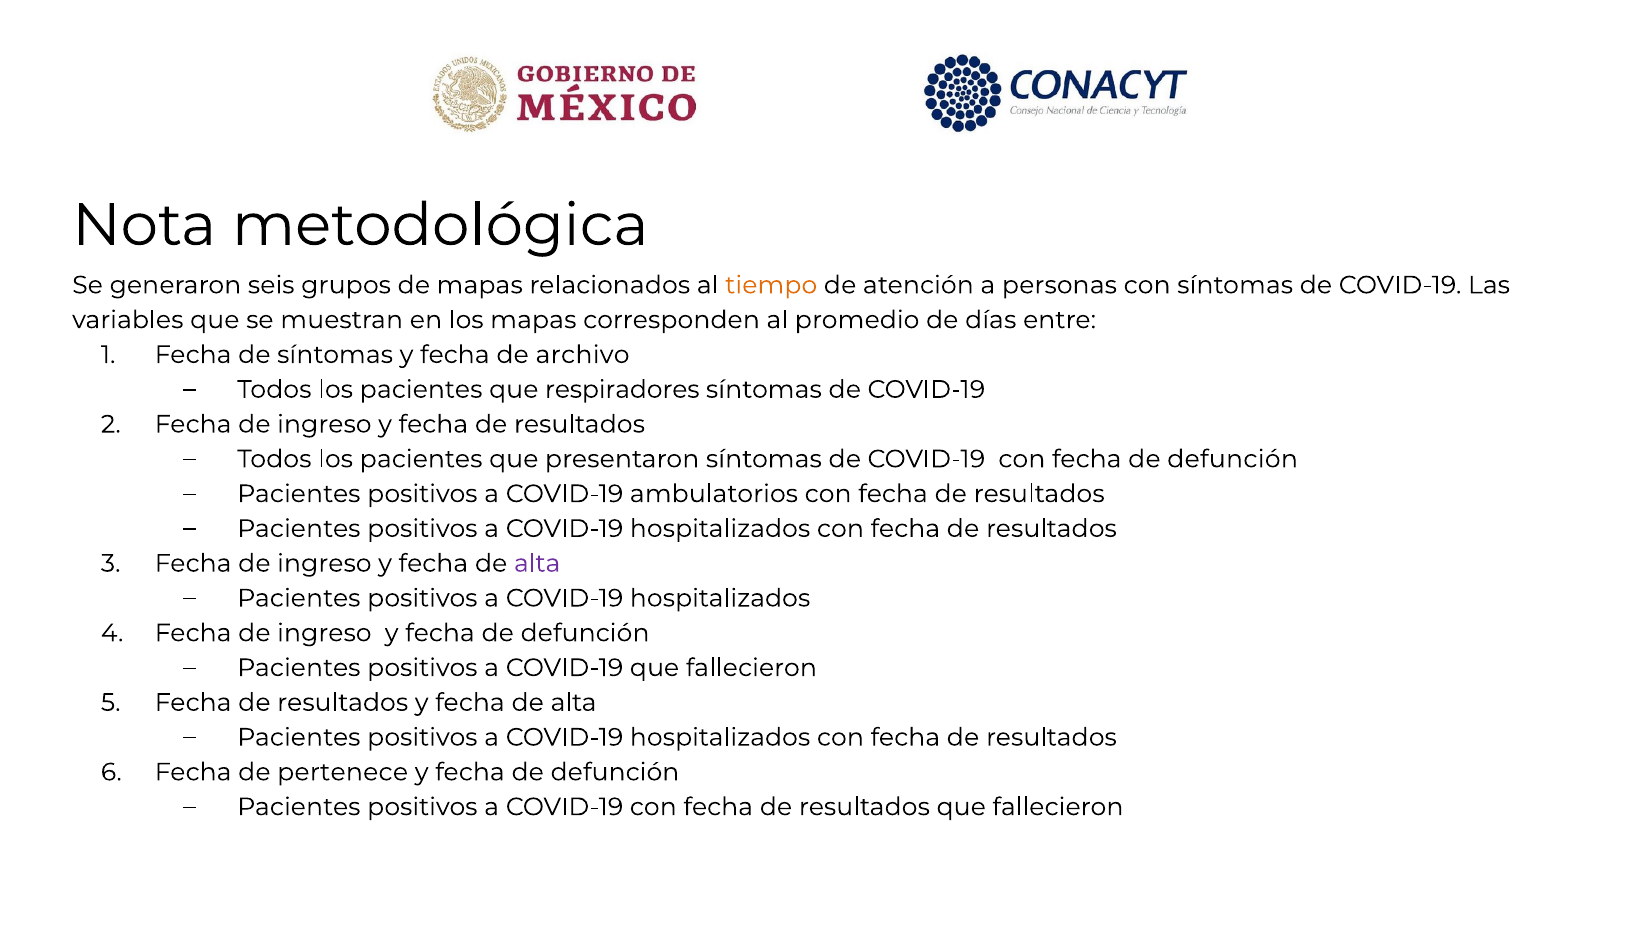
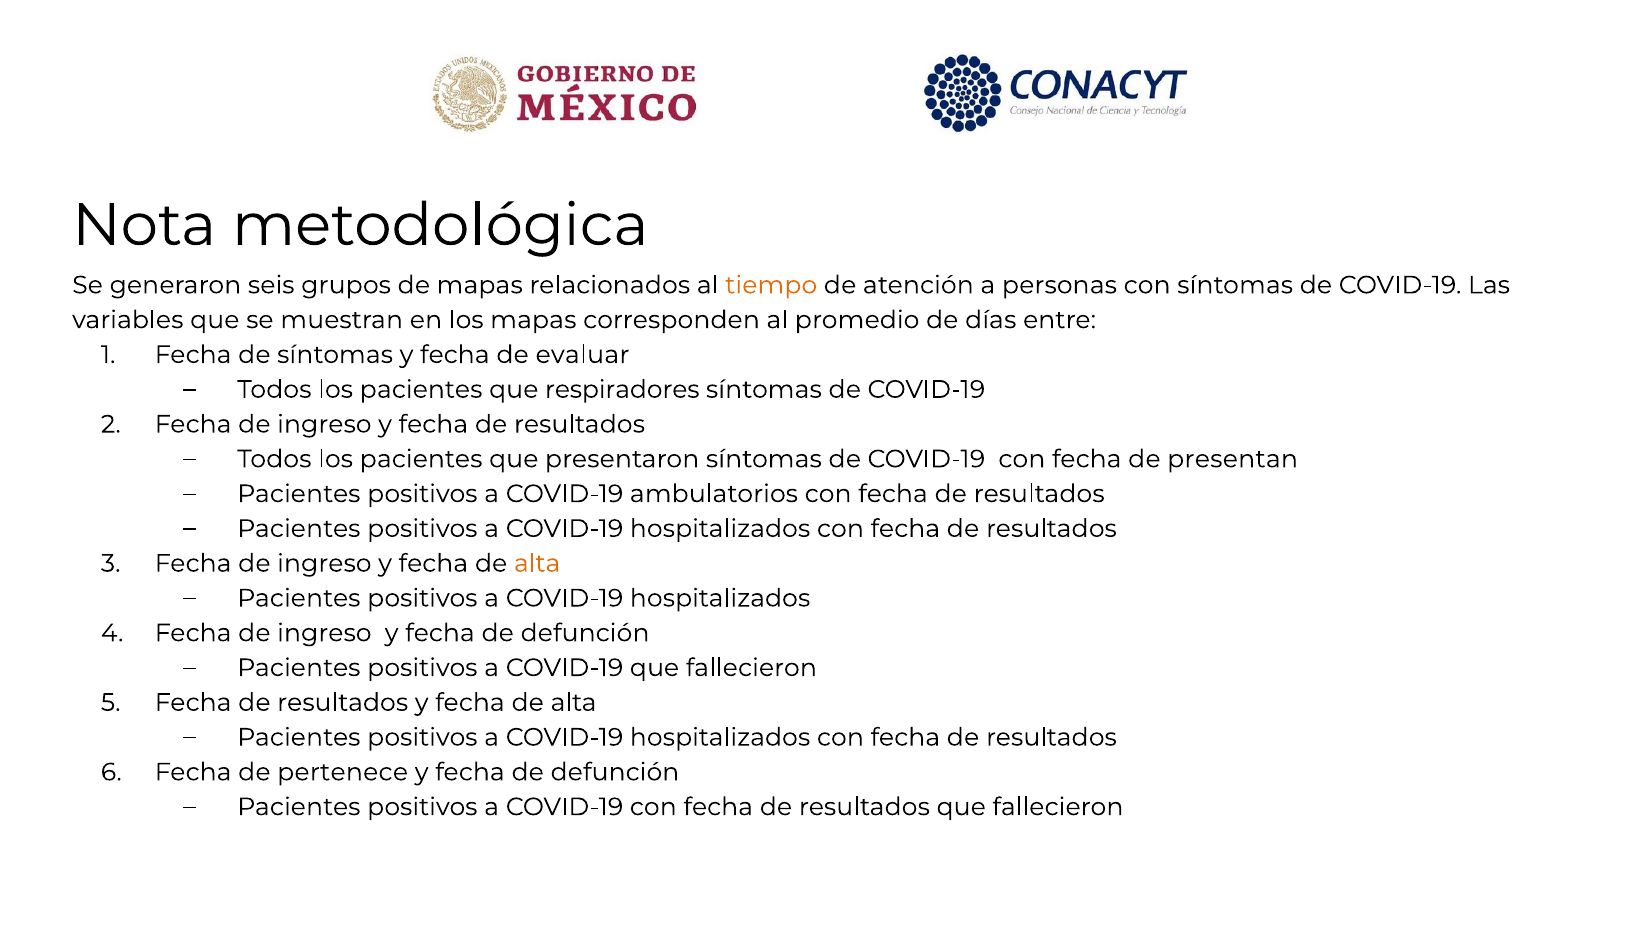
archivo: archivo -> evaluar
con fecha de defunción: defunción -> presentan
alta at (537, 563) colour: purple -> orange
